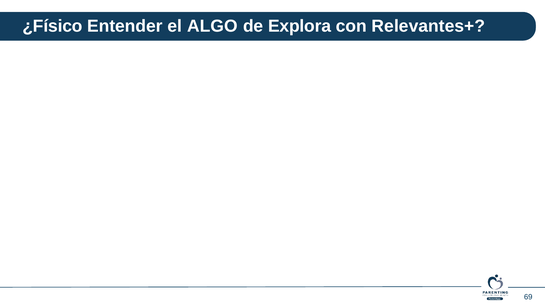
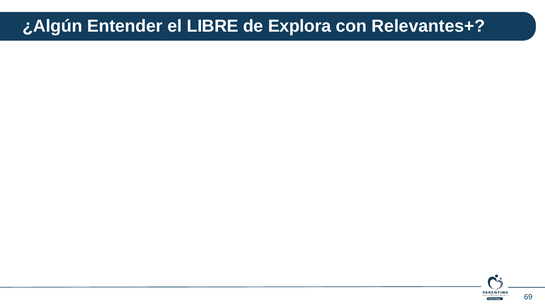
¿Físico: ¿Físico -> ¿Algún
ALGO: ALGO -> LIBRE
